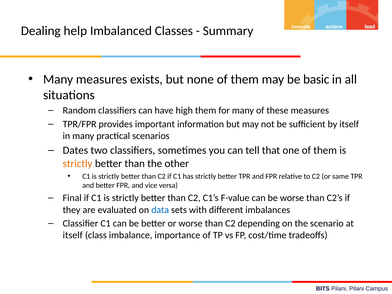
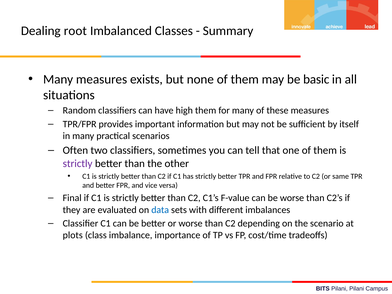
help: help -> root
Dates: Dates -> Often
strictly at (78, 163) colour: orange -> purple
itself at (73, 235): itself -> plots
